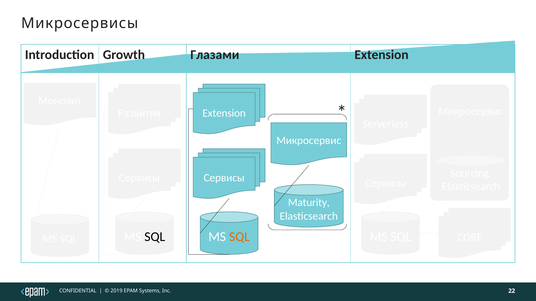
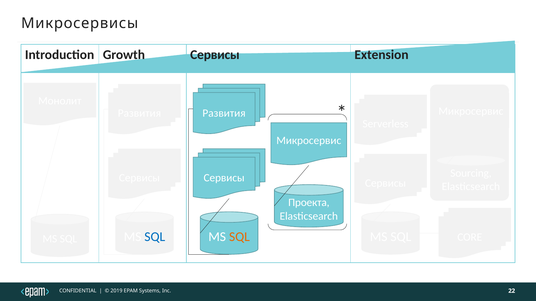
Growth Глазами: Глазами -> Сервисы
Extension at (224, 113): Extension -> Развития
Maturity: Maturity -> Проекта
SQL at (155, 237) colour: black -> blue
